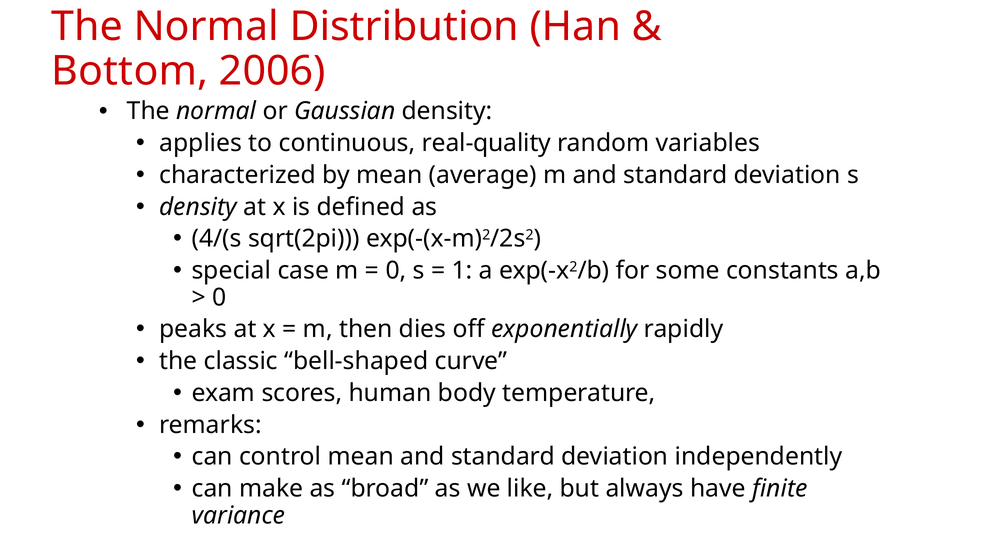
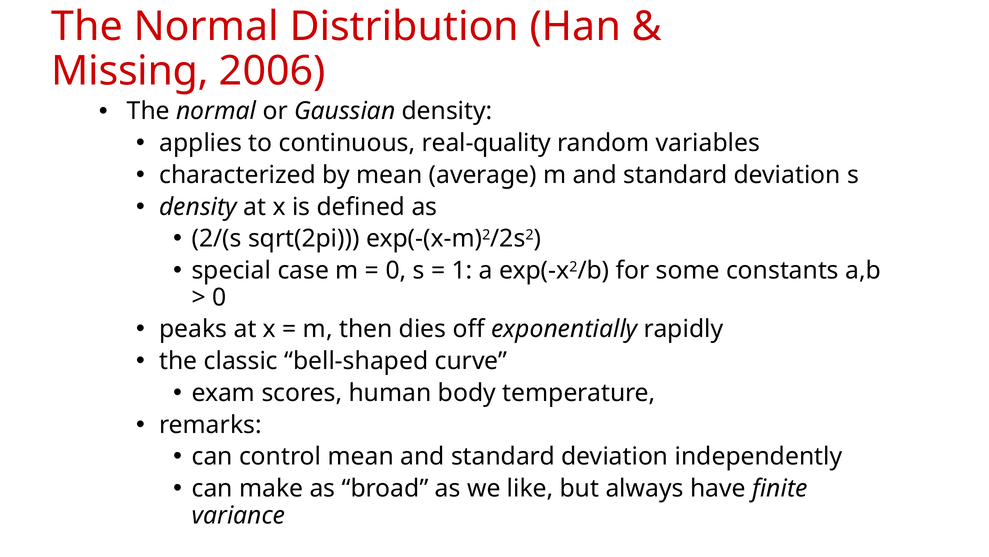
Bottom: Bottom -> Missing
4/(s: 4/(s -> 2/(s
